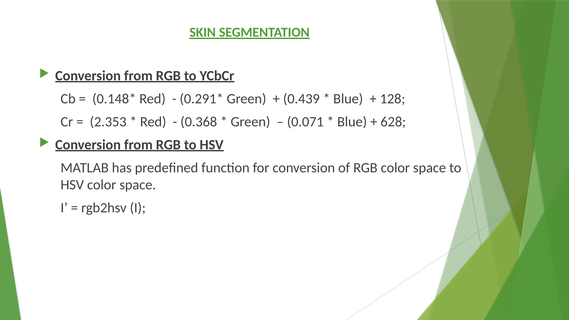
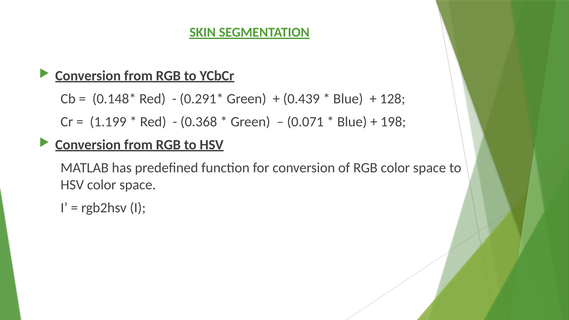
2.353: 2.353 -> 1.199
628: 628 -> 198
